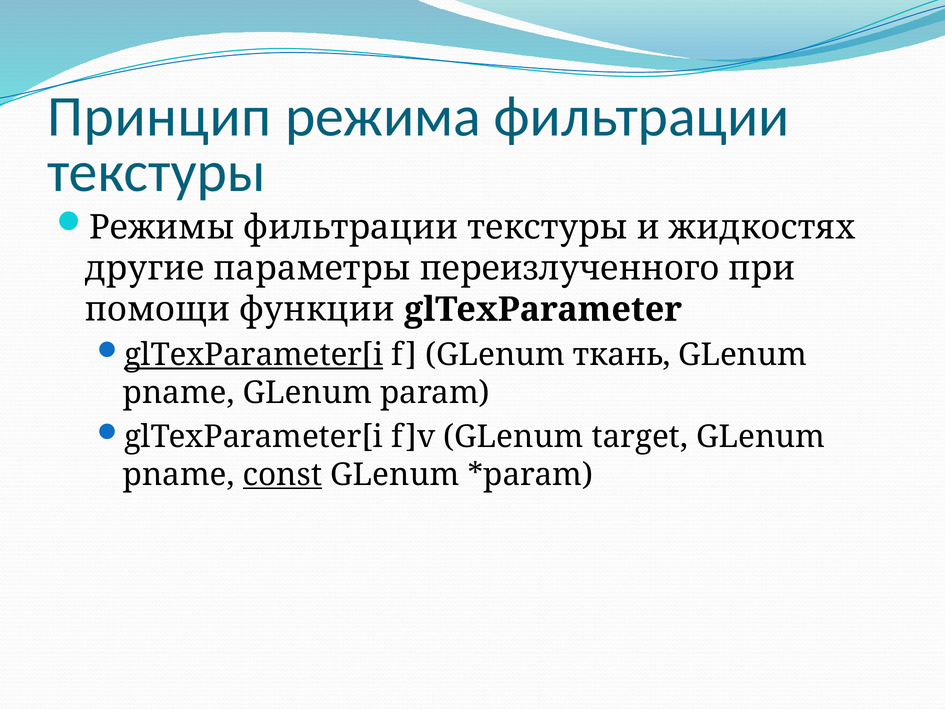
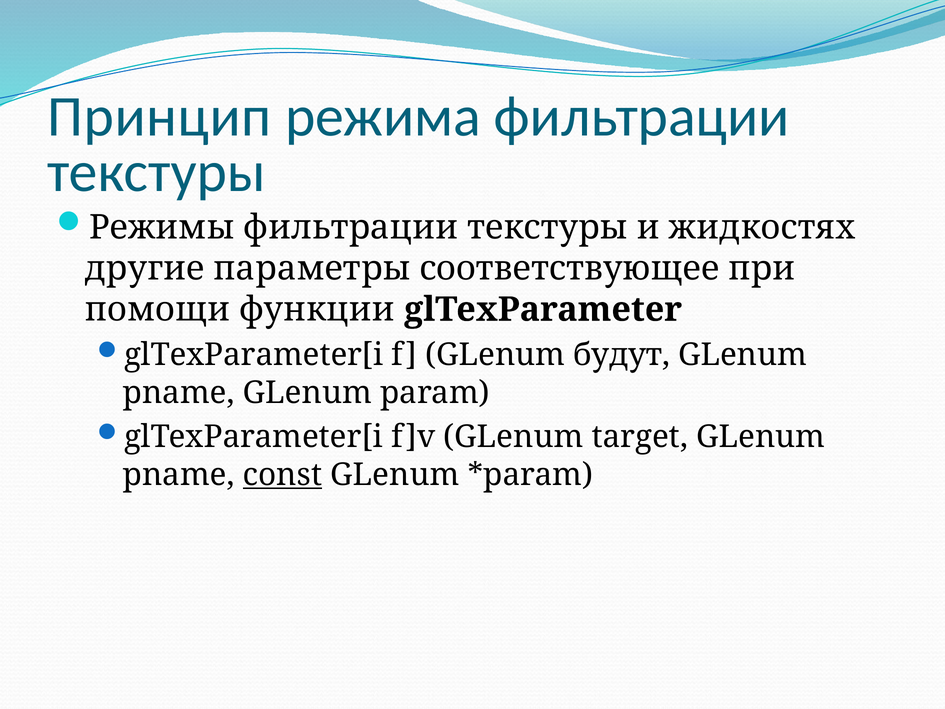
переизлученного: переизлученного -> соответствующее
glTexParameter[i at (254, 355) underline: present -> none
ткань: ткань -> будут
